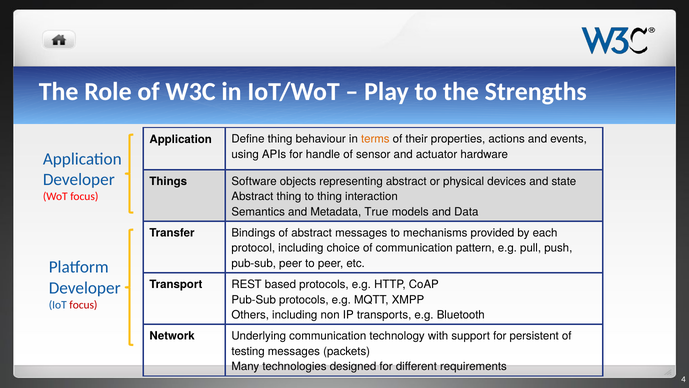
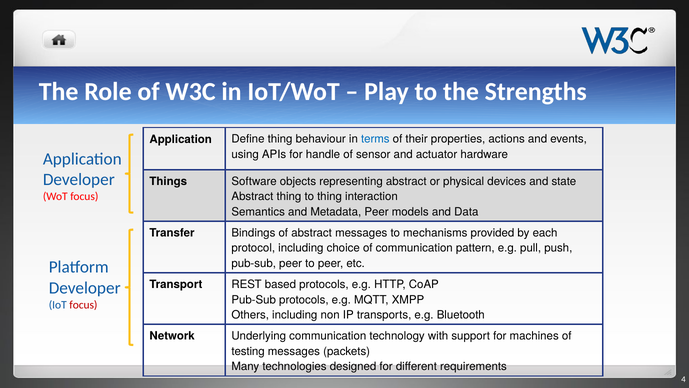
terms colour: orange -> blue
Metadata True: True -> Peer
persistent: persistent -> machines
